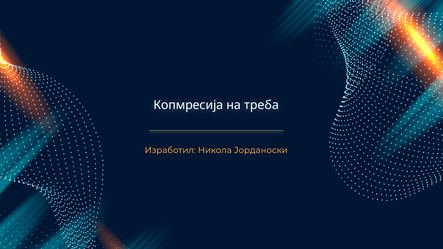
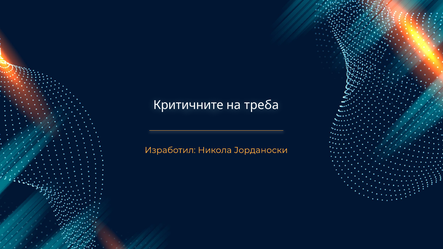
Копмресија: Копмресија -> Критичните
